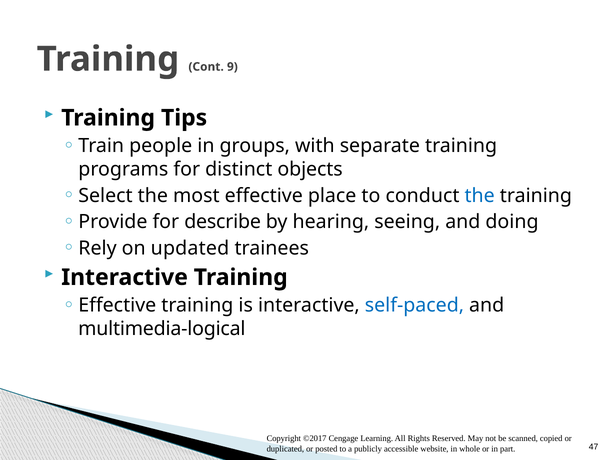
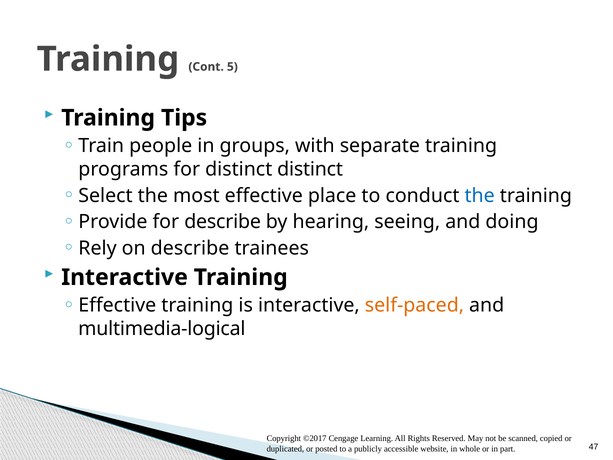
9: 9 -> 5
distinct objects: objects -> distinct
on updated: updated -> describe
self-paced colour: blue -> orange
